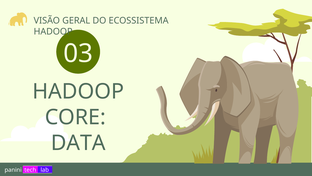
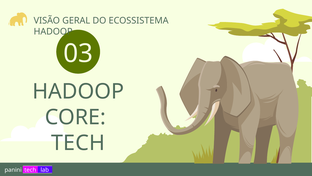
DATA at (78, 143): DATA -> TECH
